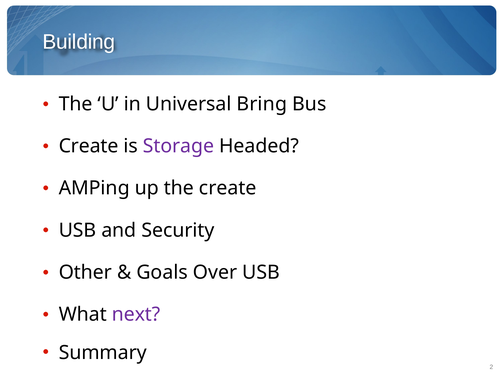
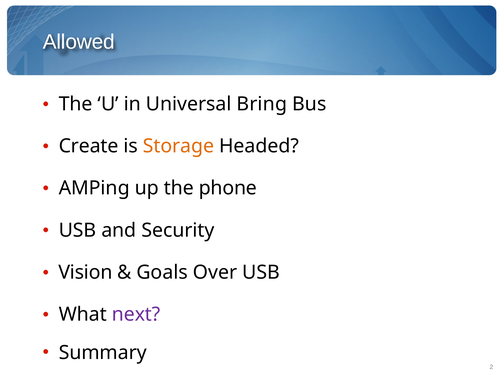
Building: Building -> Allowed
Storage colour: purple -> orange
the create: create -> phone
Other: Other -> Vision
